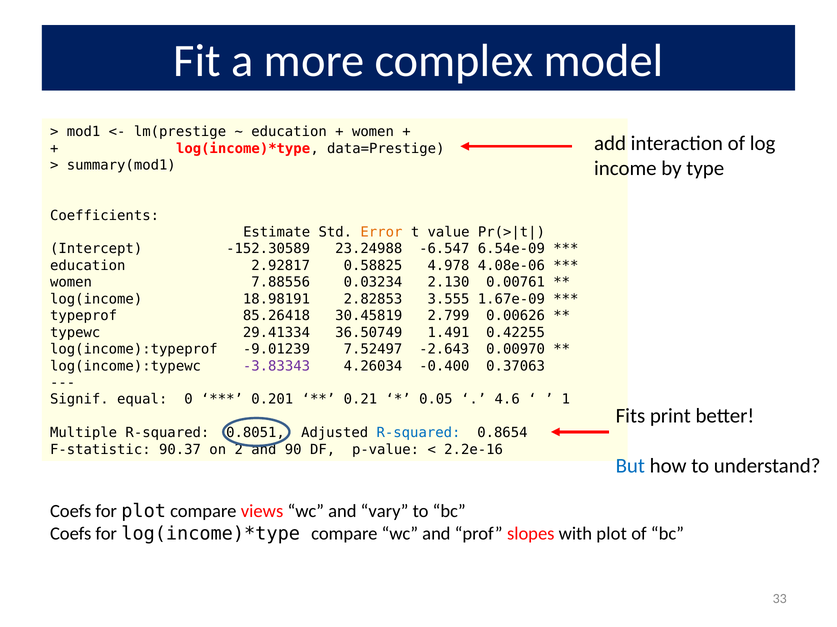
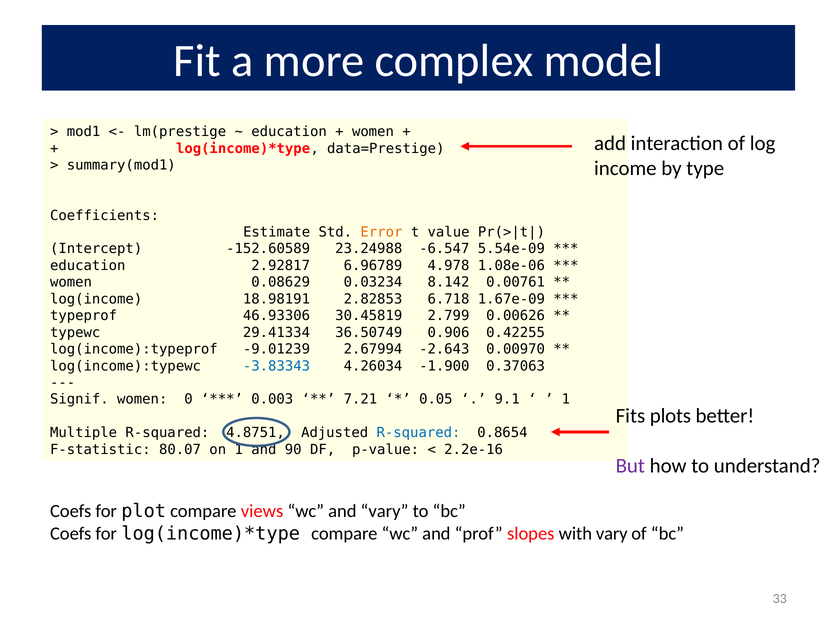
-152.30589: -152.30589 -> -152.60589
6.54e-09: 6.54e-09 -> 5.54e-09
0.58825: 0.58825 -> 6.96789
4.08e-06: 4.08e-06 -> 1.08e-06
7.88556: 7.88556 -> 0.08629
2.130: 2.130 -> 8.142
3.555: 3.555 -> 6.718
85.26418: 85.26418 -> 46.93306
1.491: 1.491 -> 0.906
7.52497: 7.52497 -> 2.67994
-3.83343 colour: purple -> blue
-0.400: -0.400 -> -1.900
Signif equal: equal -> women
0.201: 0.201 -> 0.003
0.21: 0.21 -> 7.21
4.6: 4.6 -> 9.1
print: print -> plots
0.8051: 0.8051 -> 4.8751
90.37: 90.37 -> 80.07
on 2: 2 -> 1
But colour: blue -> purple
with plot: plot -> vary
